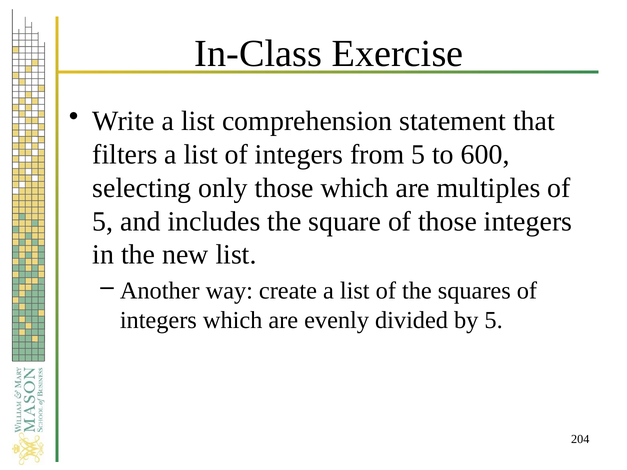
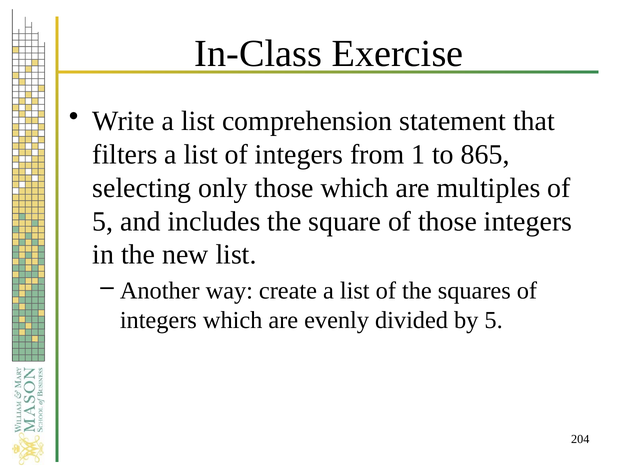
from 5: 5 -> 1
600: 600 -> 865
